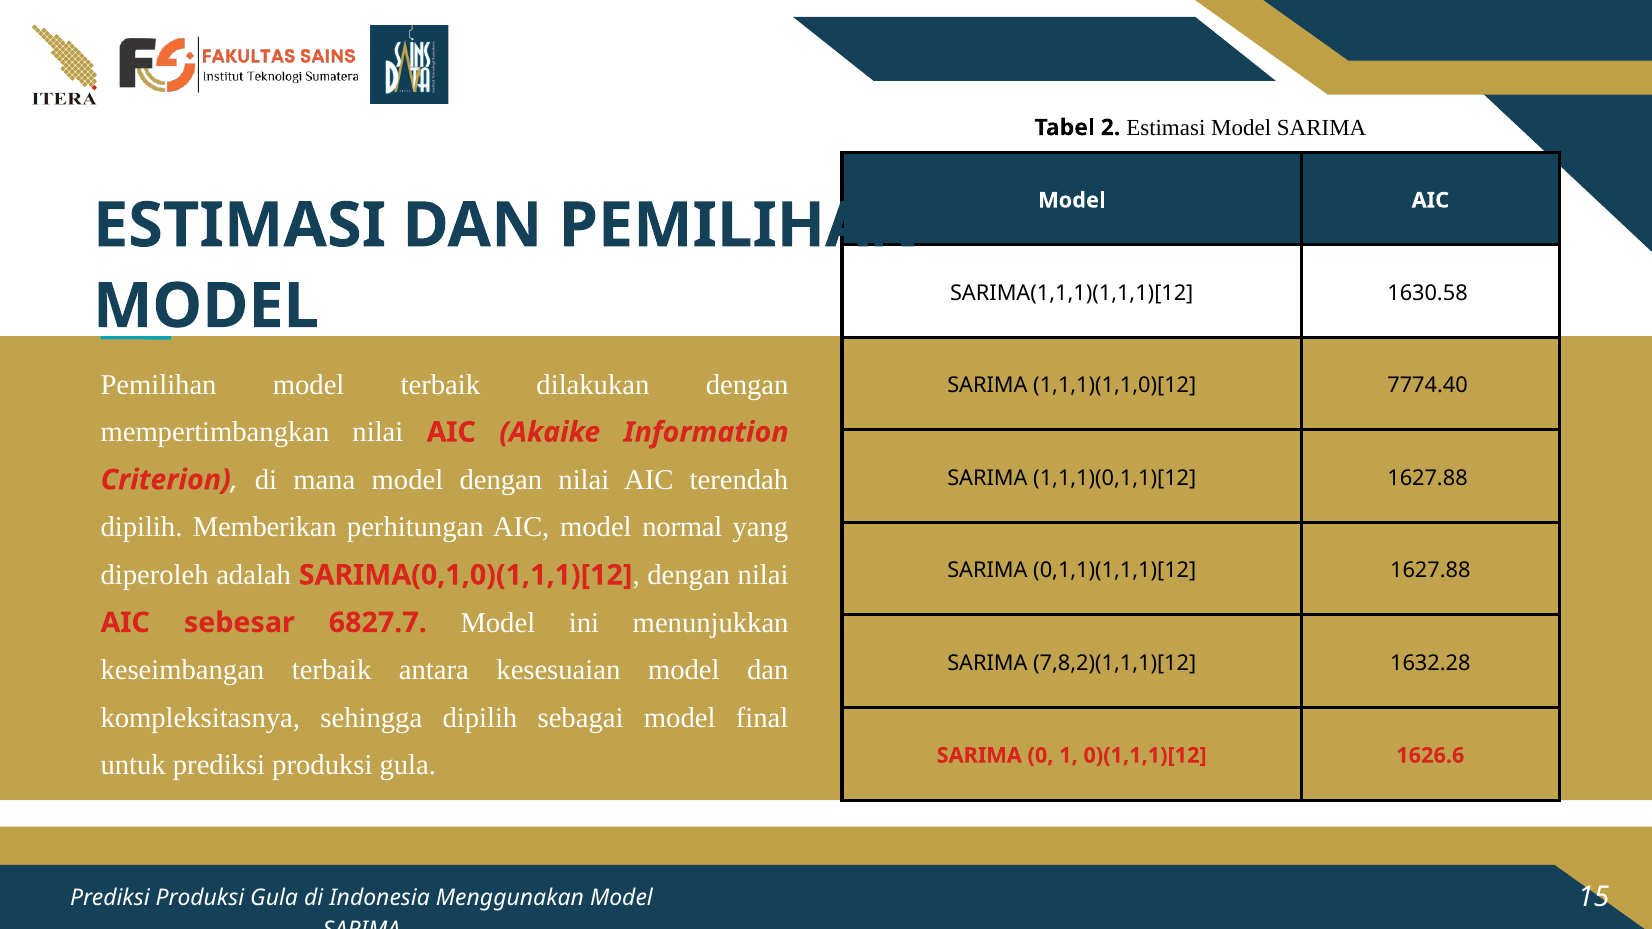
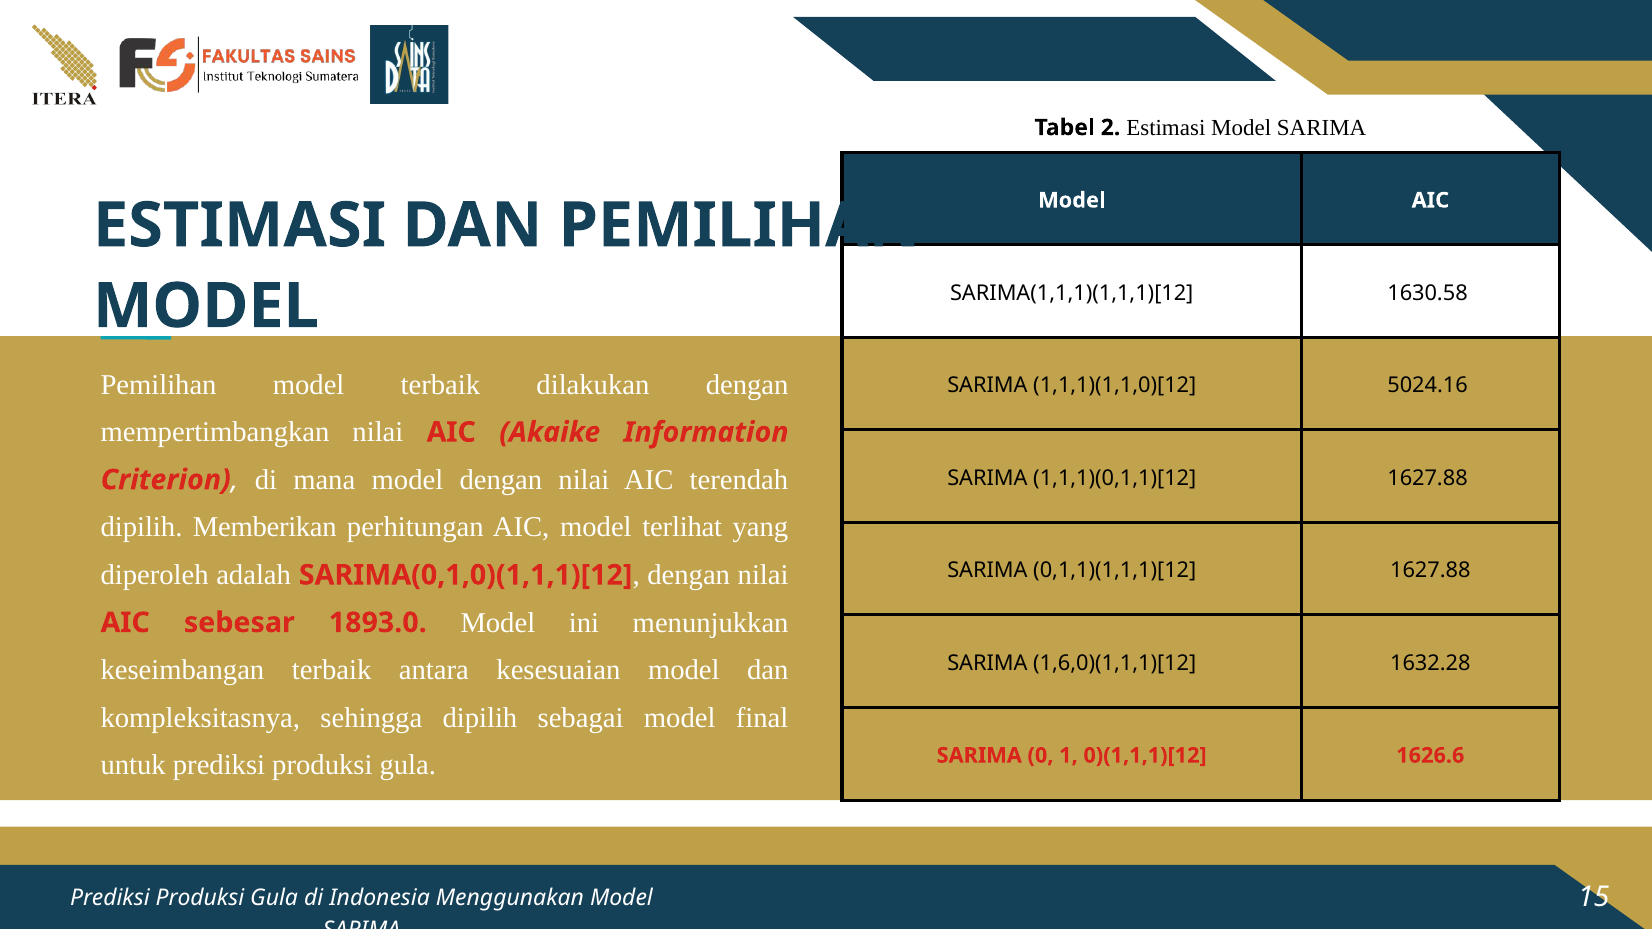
7774.40: 7774.40 -> 5024.16
normal: normal -> terlihat
6827.7: 6827.7 -> 1893.0
7,8,2)(1,1,1)[12: 7,8,2)(1,1,1)[12 -> 1,6,0)(1,1,1)[12
